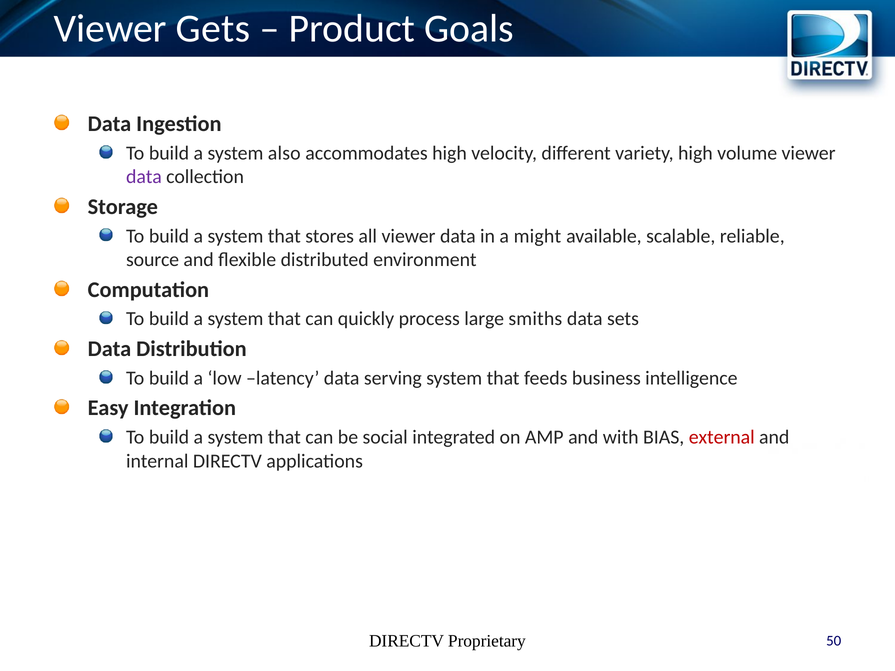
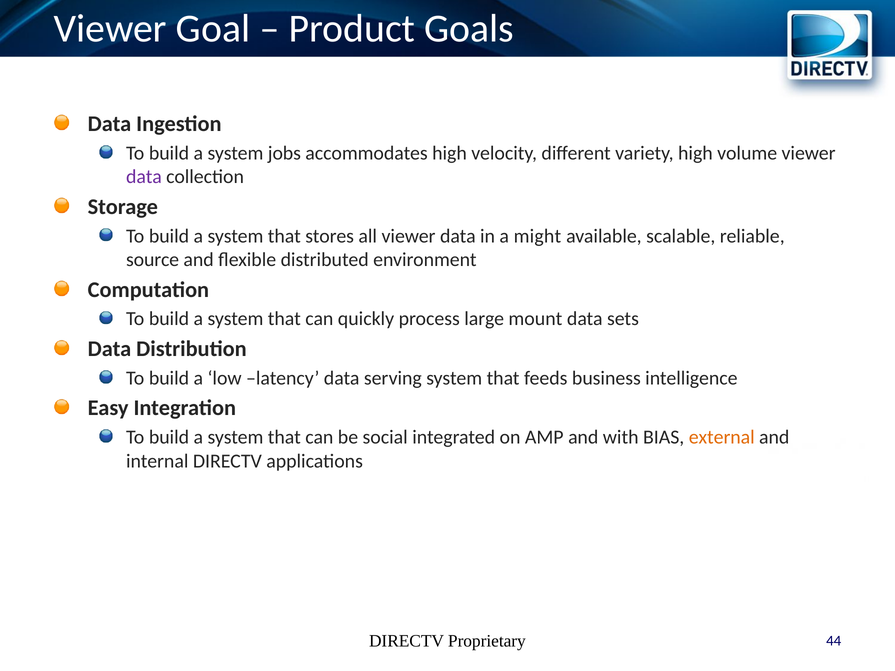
Gets: Gets -> Goal
also: also -> jobs
smiths: smiths -> mount
external colour: red -> orange
50: 50 -> 44
